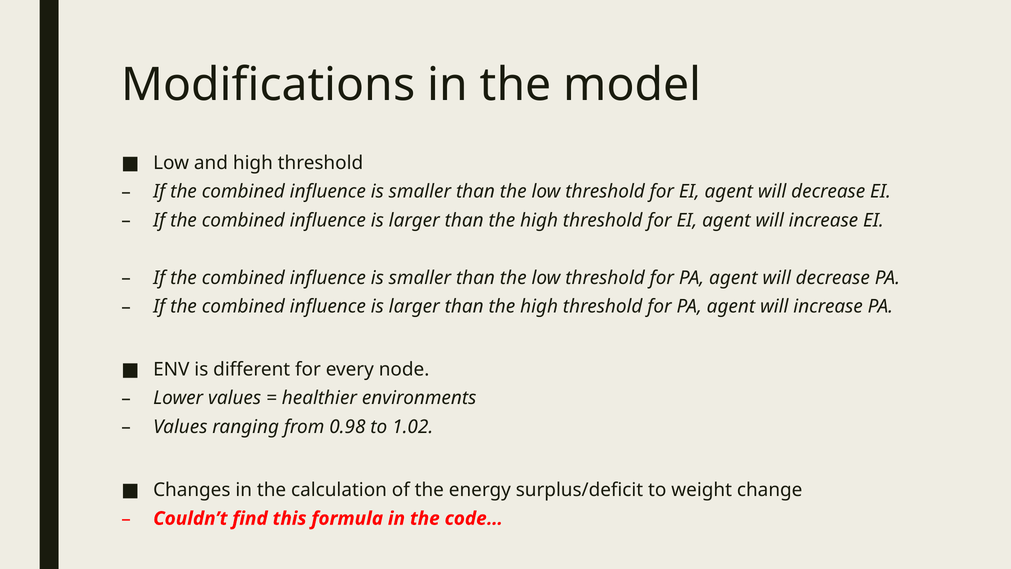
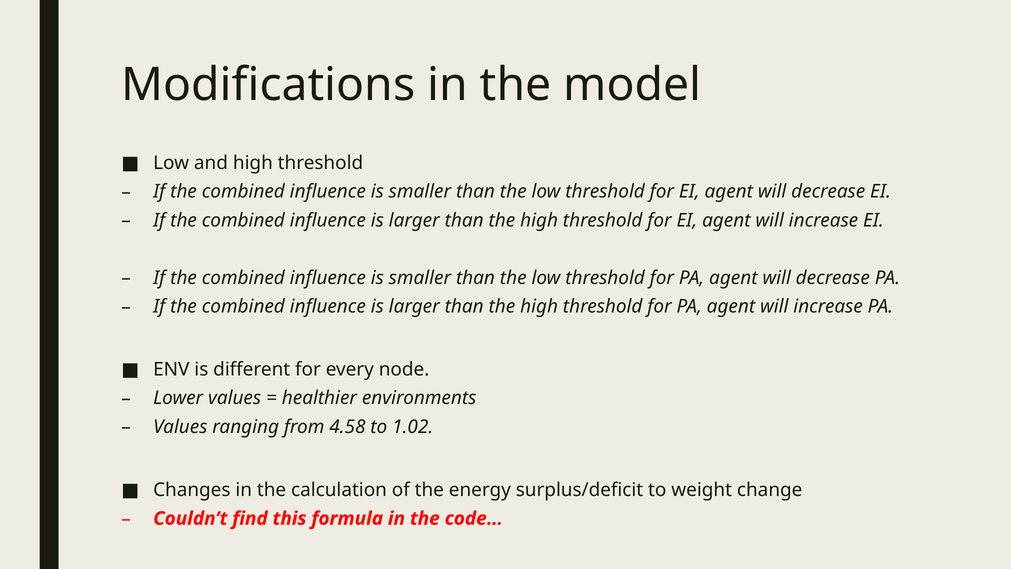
0.98: 0.98 -> 4.58
